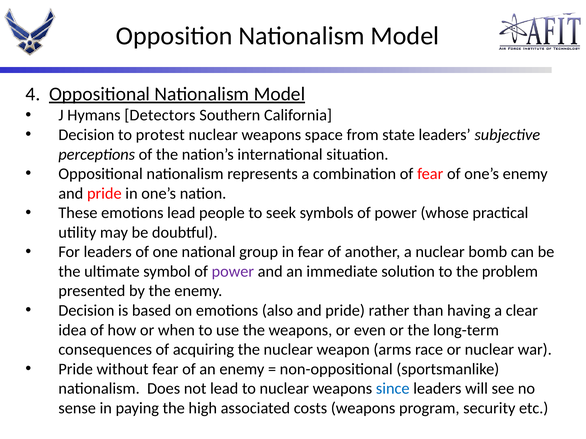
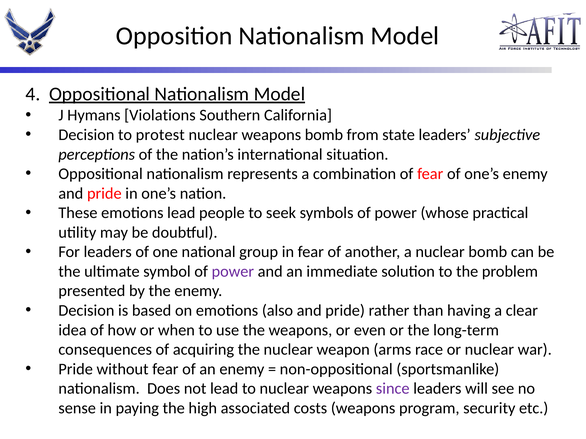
Detectors: Detectors -> Violations
weapons space: space -> bomb
since colour: blue -> purple
